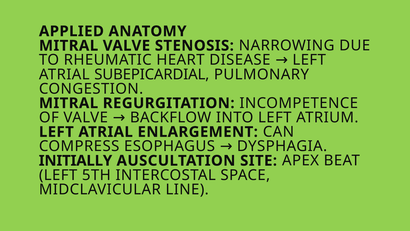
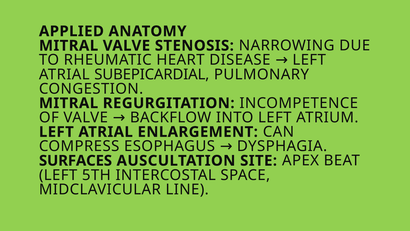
INITIALLY: INITIALLY -> SURFACES
